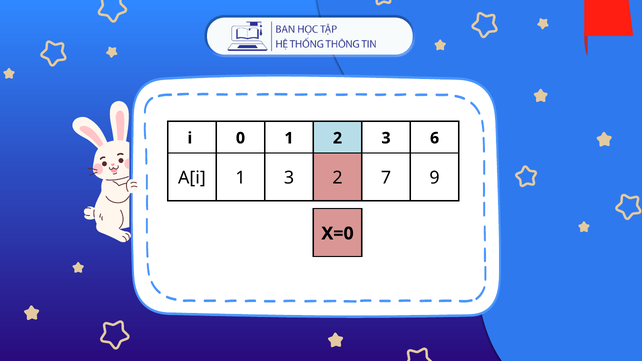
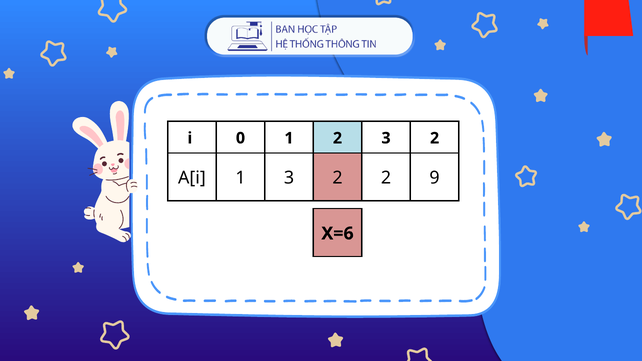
2 3 6: 6 -> 2
2 7: 7 -> 2
X=0: X=0 -> X=6
